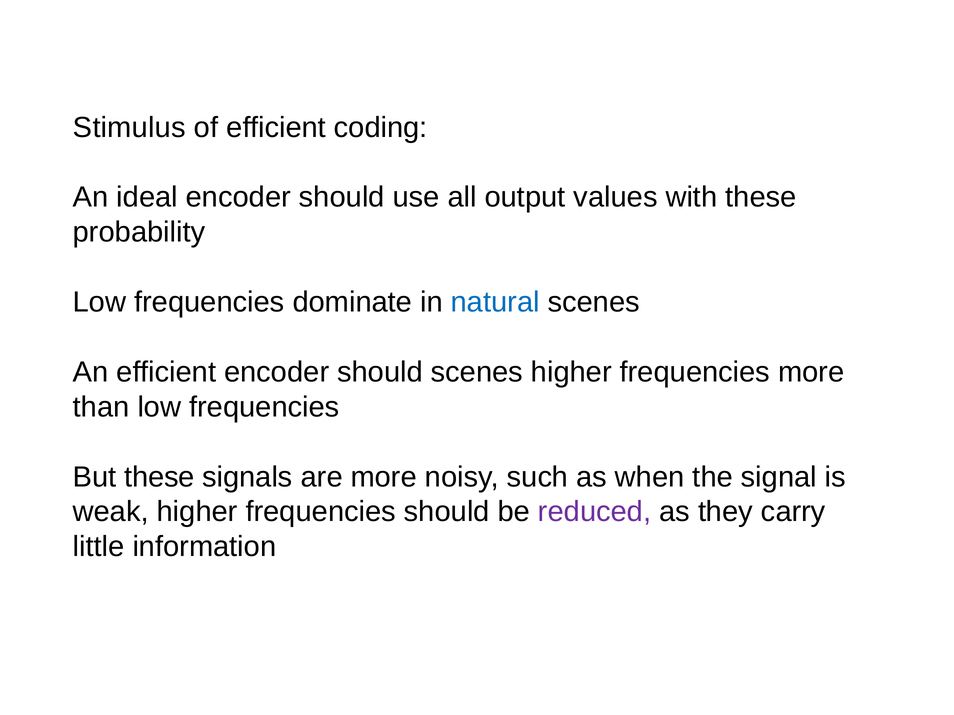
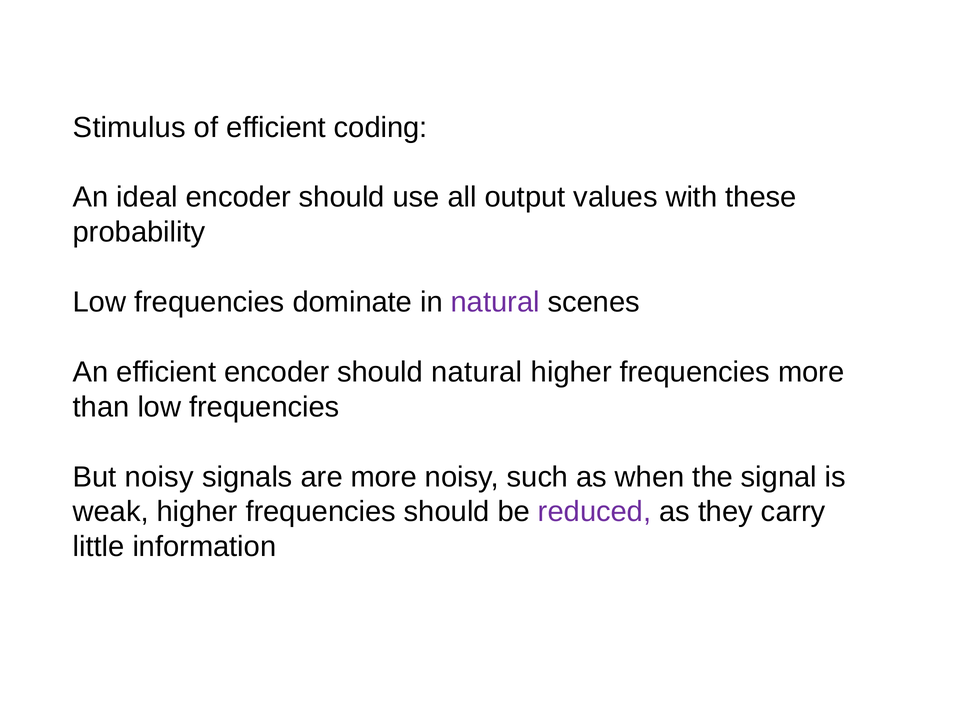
natural at (495, 302) colour: blue -> purple
should scenes: scenes -> natural
But these: these -> noisy
